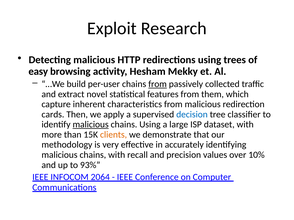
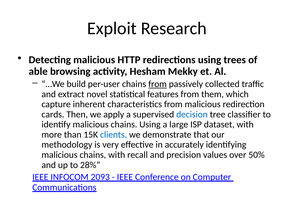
easy: easy -> able
malicious at (91, 125) underline: present -> none
clients colour: orange -> blue
10%: 10% -> 50%
93%: 93% -> 28%
2064: 2064 -> 2093
